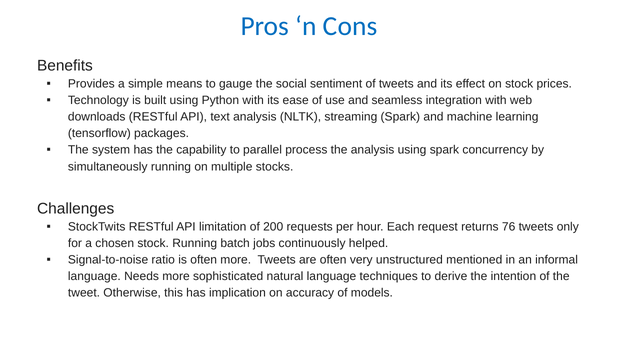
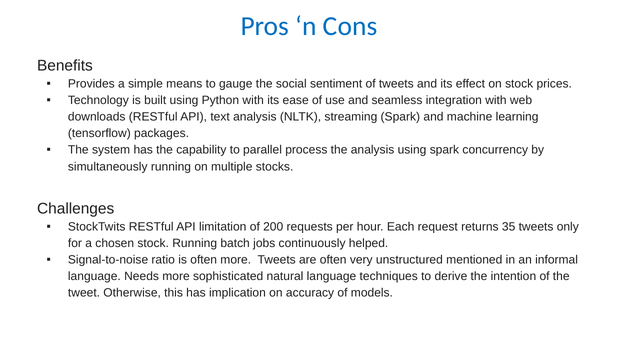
76: 76 -> 35
